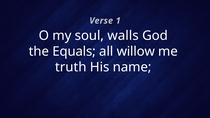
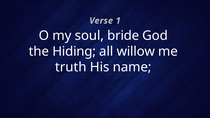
walls: walls -> bride
Equals: Equals -> Hiding
